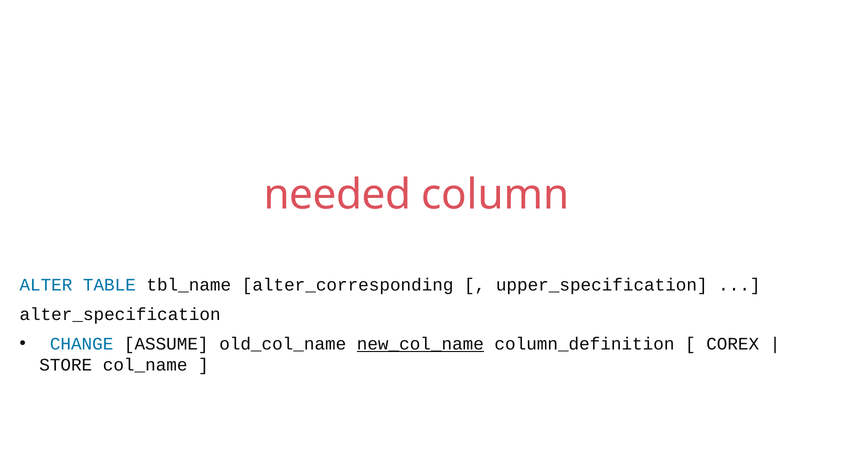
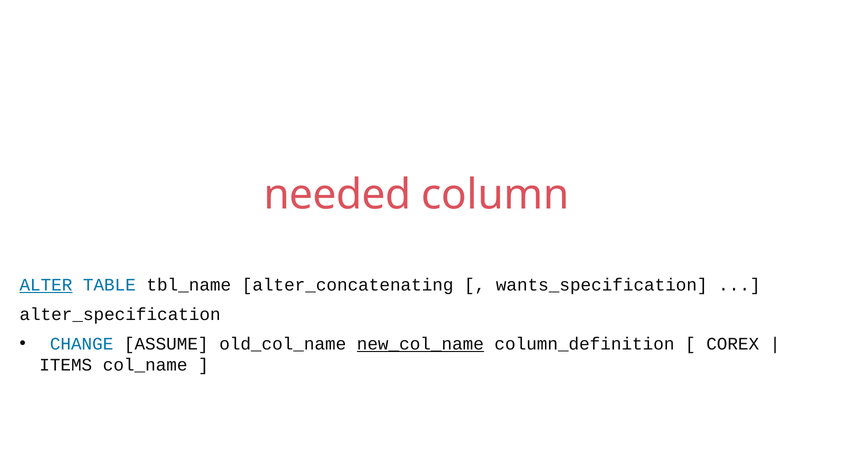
ALTER underline: none -> present
alter_corresponding: alter_corresponding -> alter_concatenating
upper_specification: upper_specification -> wants_specification
STORE: STORE -> ITEMS
